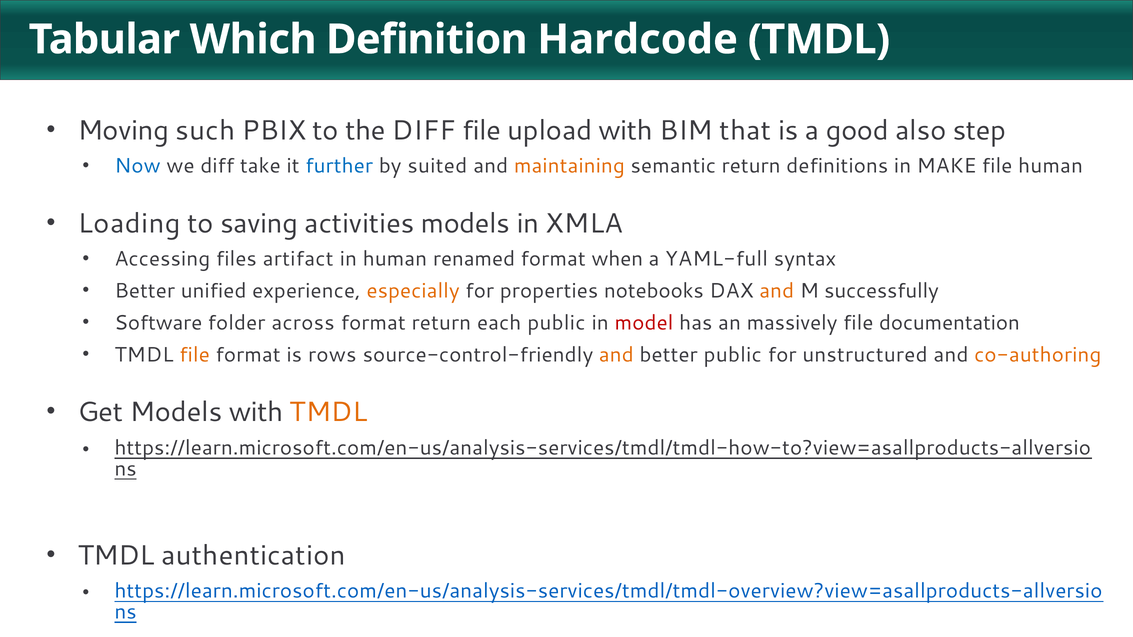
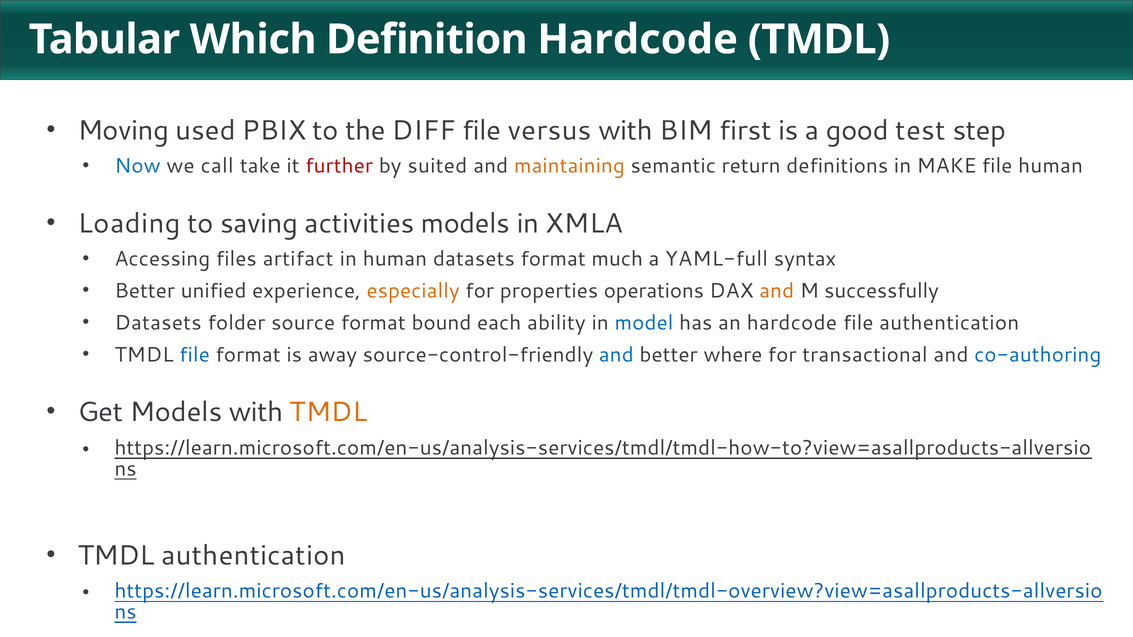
such: such -> used
upload: upload -> versus
that: that -> first
also: also -> test
we diff: diff -> call
further colour: blue -> red
human renamed: renamed -> datasets
when: when -> much
notebooks: notebooks -> operations
Software at (158, 323): Software -> Datasets
across: across -> source
format return: return -> bound
each public: public -> ability
model colour: red -> blue
an massively: massively -> hardcode
file documentation: documentation -> authentication
file at (195, 355) colour: orange -> blue
rows: rows -> away
and at (616, 355) colour: orange -> blue
better public: public -> where
unstructured: unstructured -> transactional
co-authoring colour: orange -> blue
